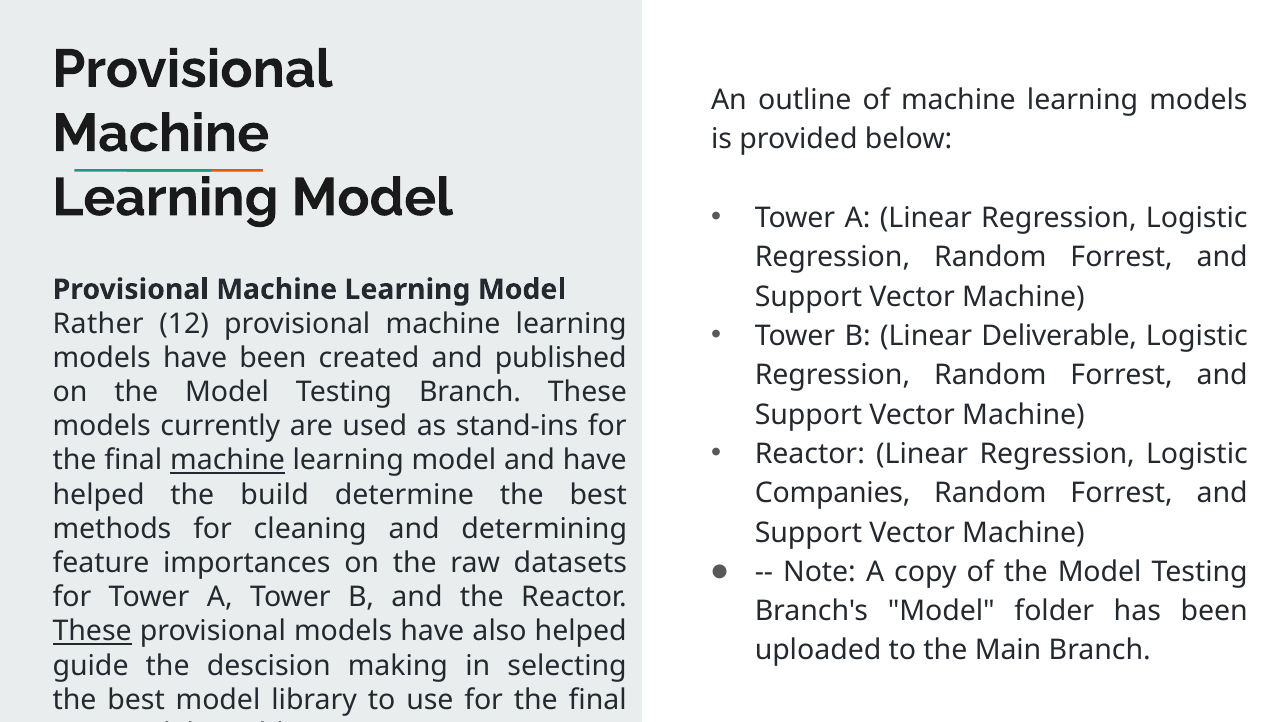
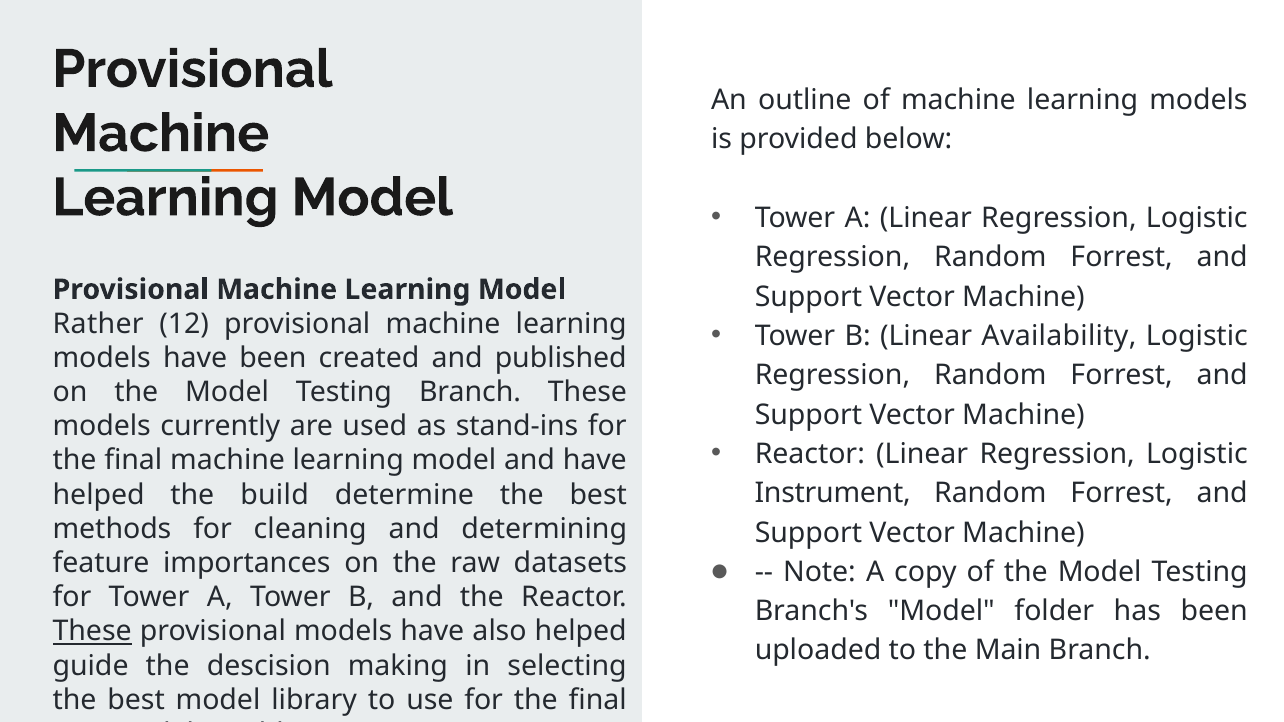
Linear Deliverable: Deliverable -> Availability
machine at (228, 461) underline: present -> none
Companies: Companies -> Instrument
